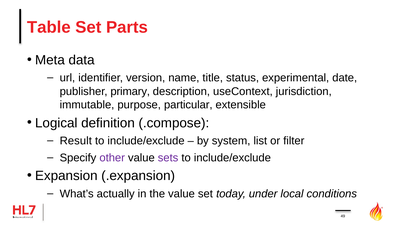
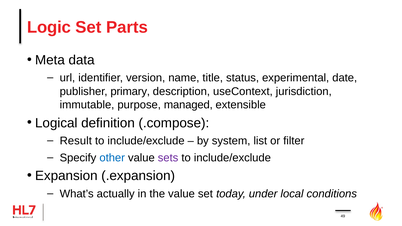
Table: Table -> Logic
particular: particular -> managed
other colour: purple -> blue
